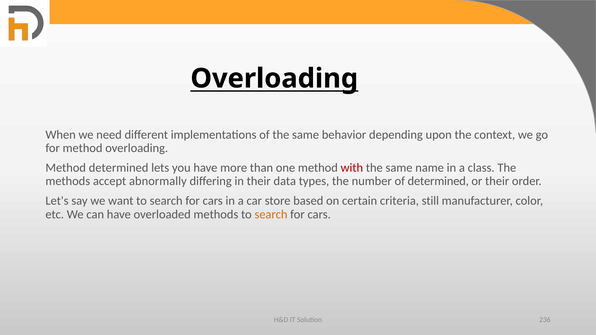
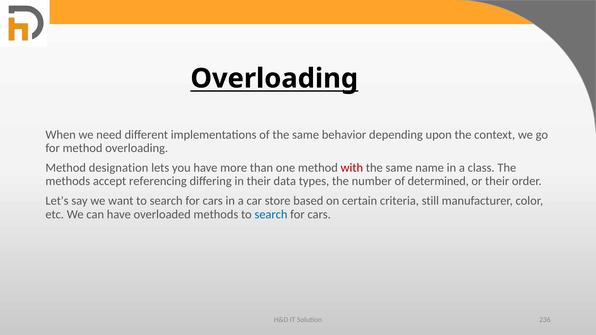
Method determined: determined -> designation
abnormally: abnormally -> referencing
search at (271, 214) colour: orange -> blue
